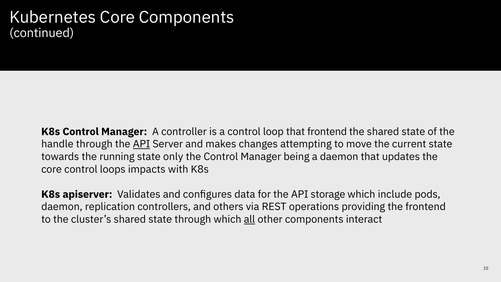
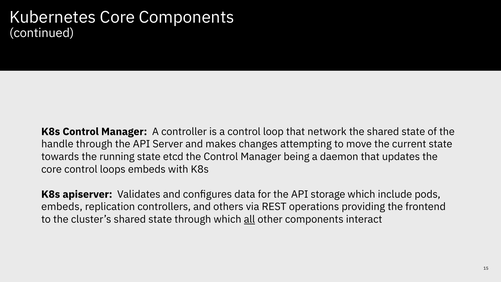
that frontend: frontend -> network
API at (141, 144) underline: present -> none
only: only -> etcd
loops impacts: impacts -> embeds
daemon at (62, 207): daemon -> embeds
